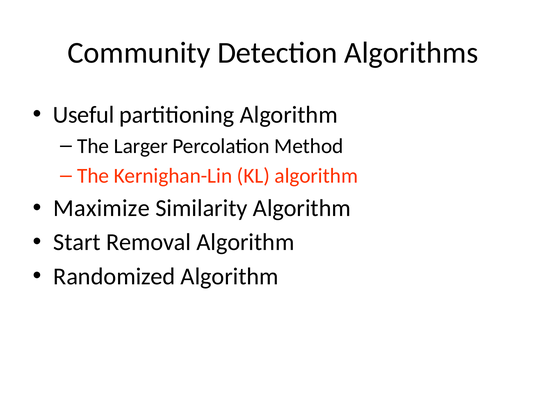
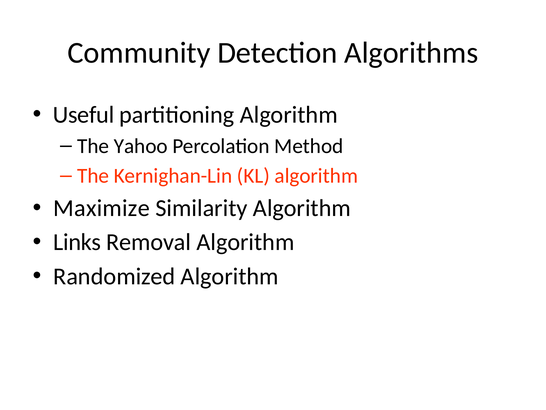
Larger: Larger -> Yahoo
Start: Start -> Links
